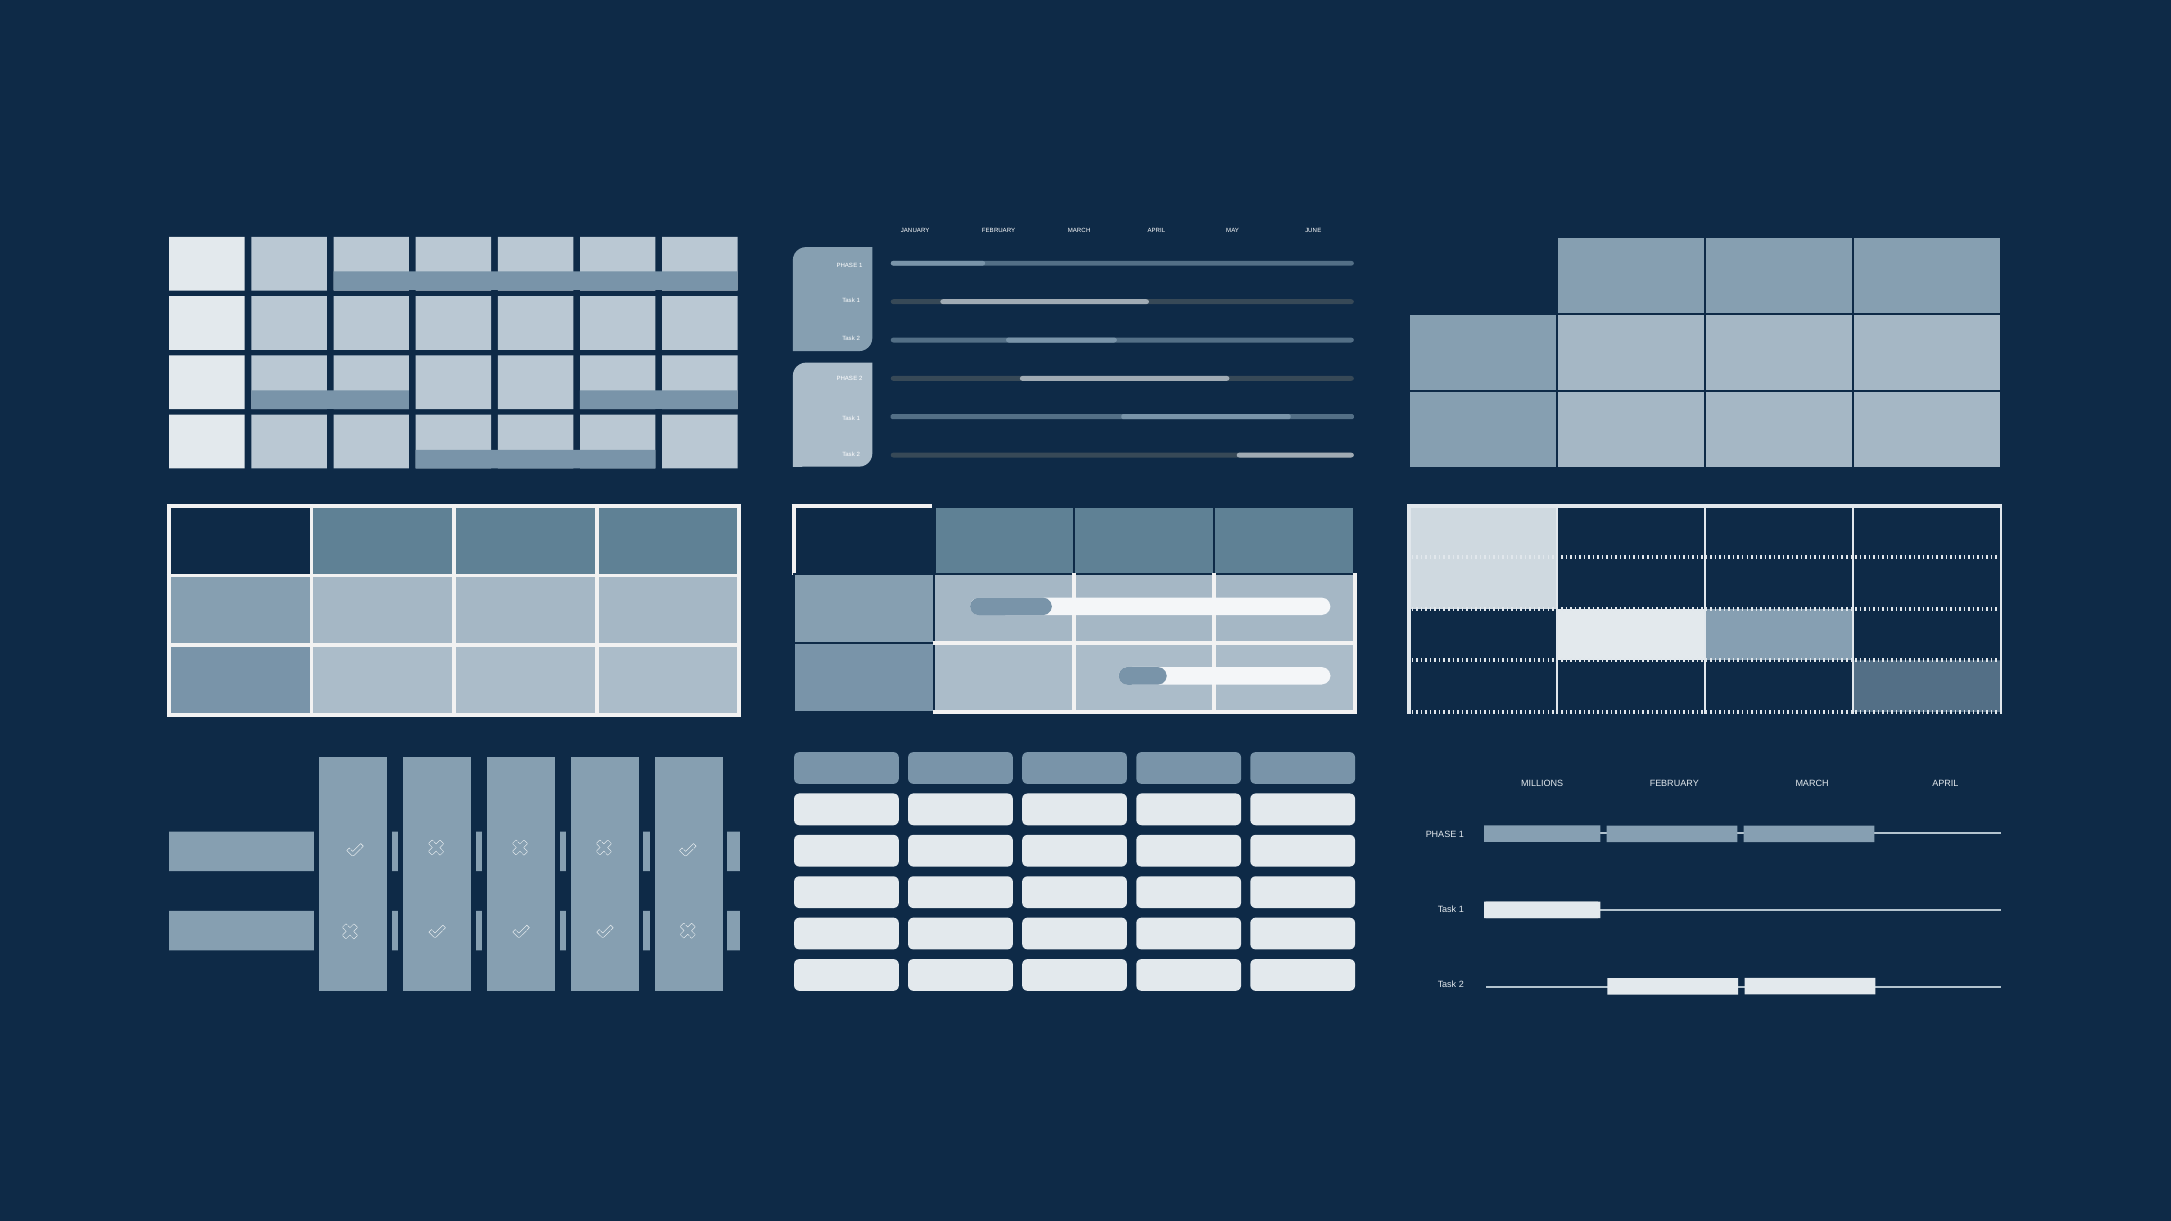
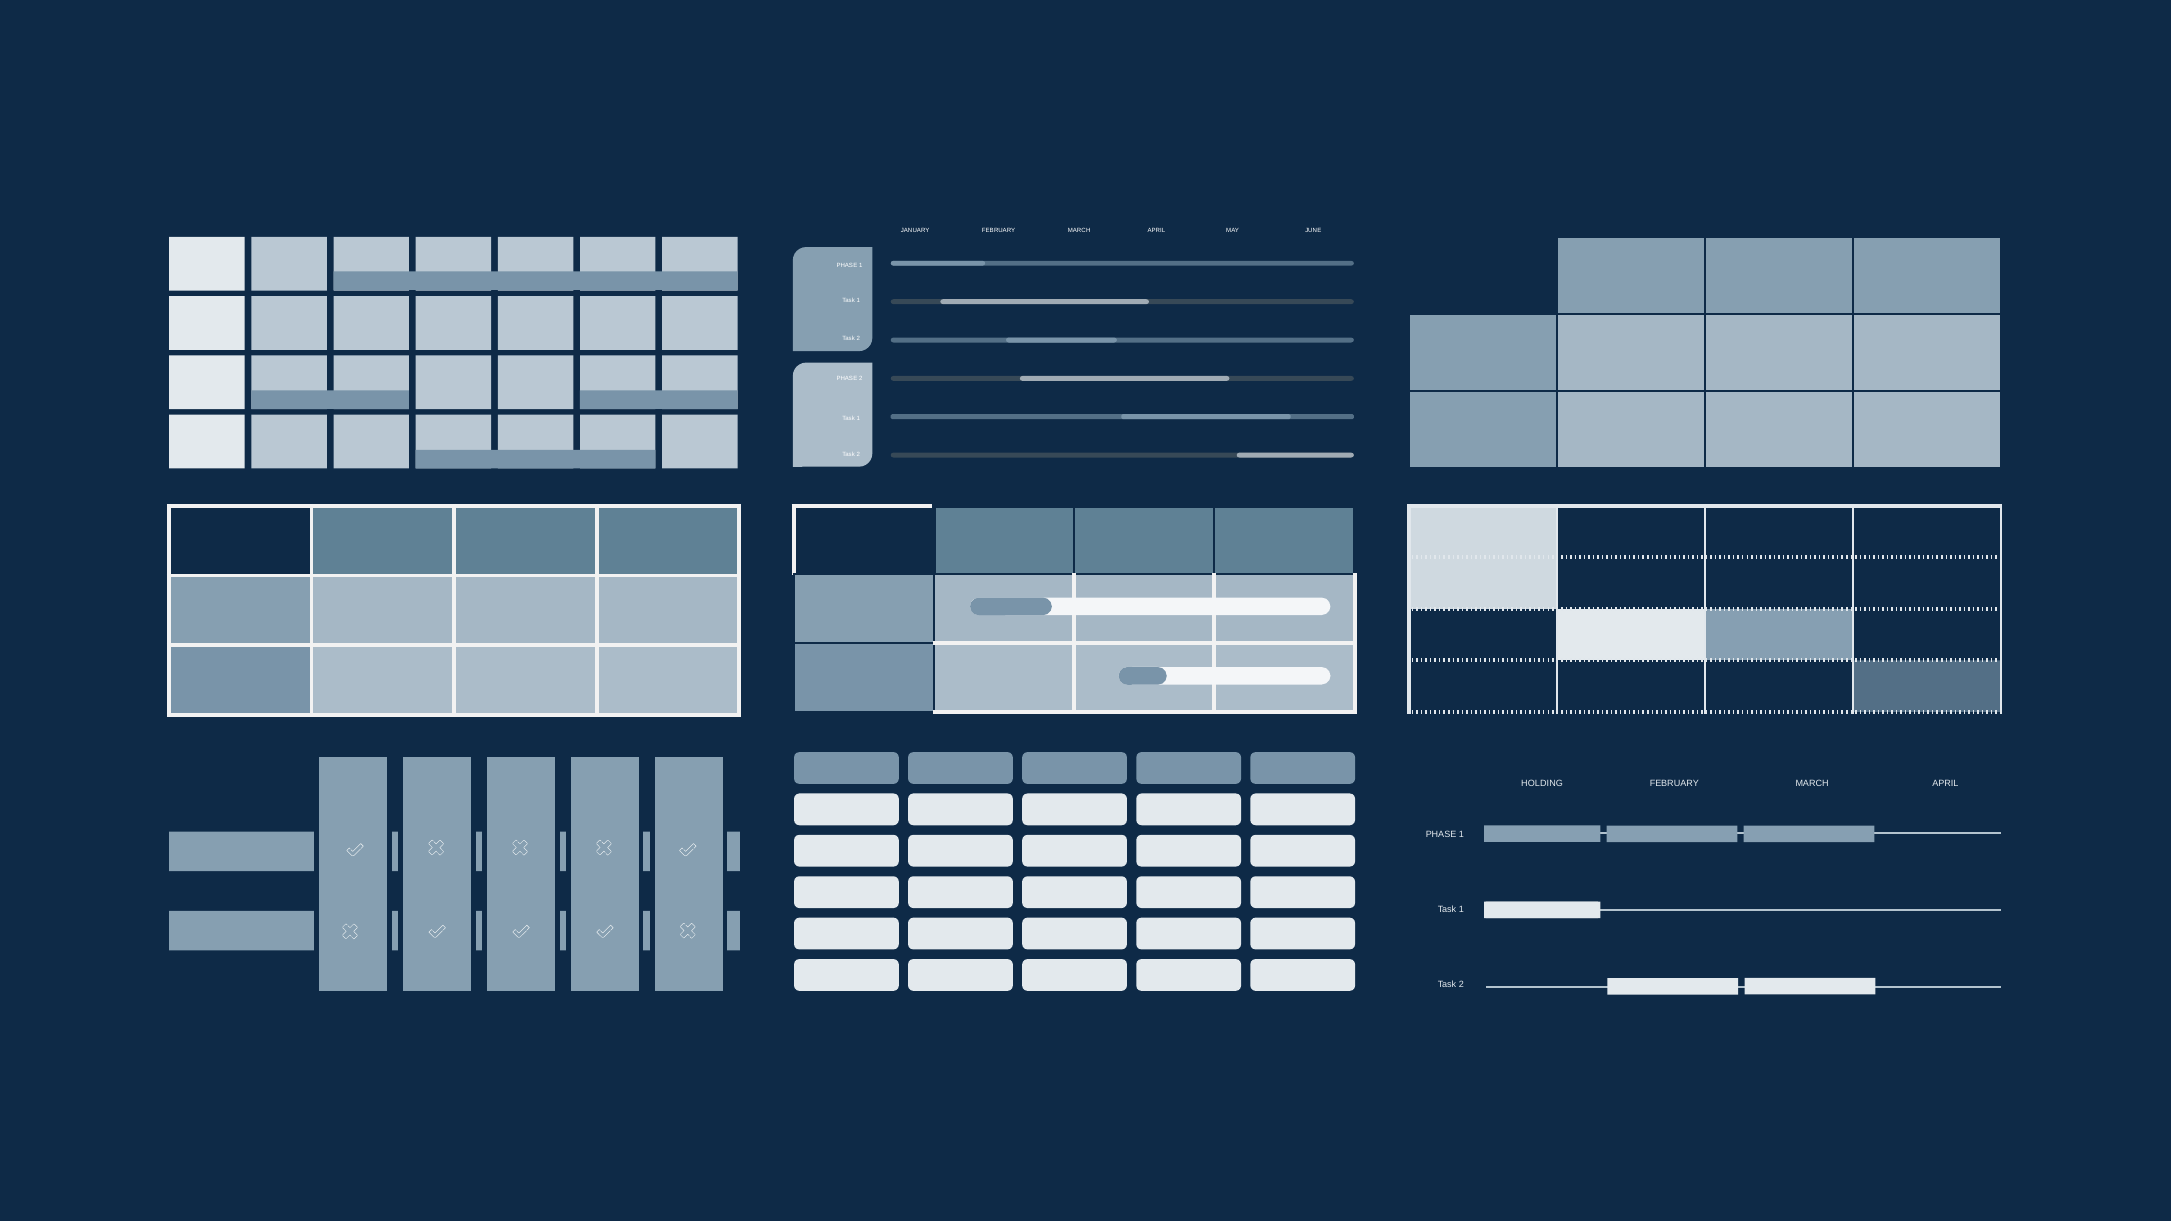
MILLIONS: MILLIONS -> HOLDING
